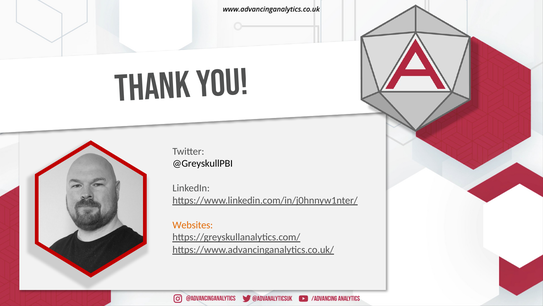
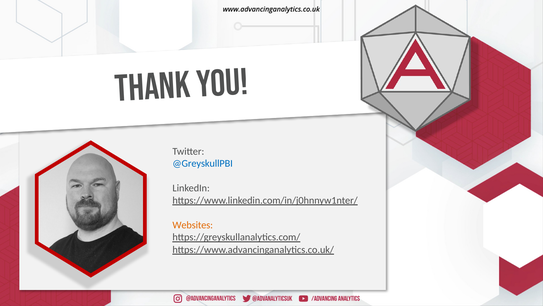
@GreyskullPBI colour: black -> blue
